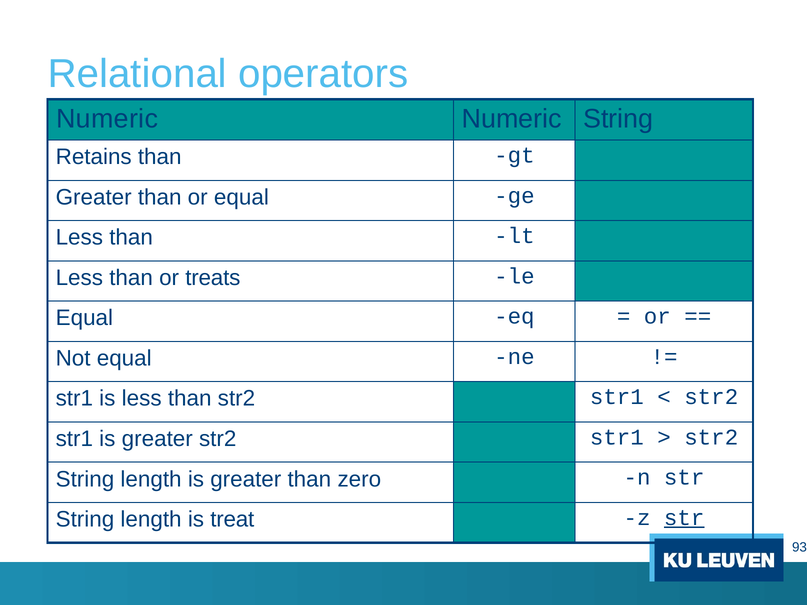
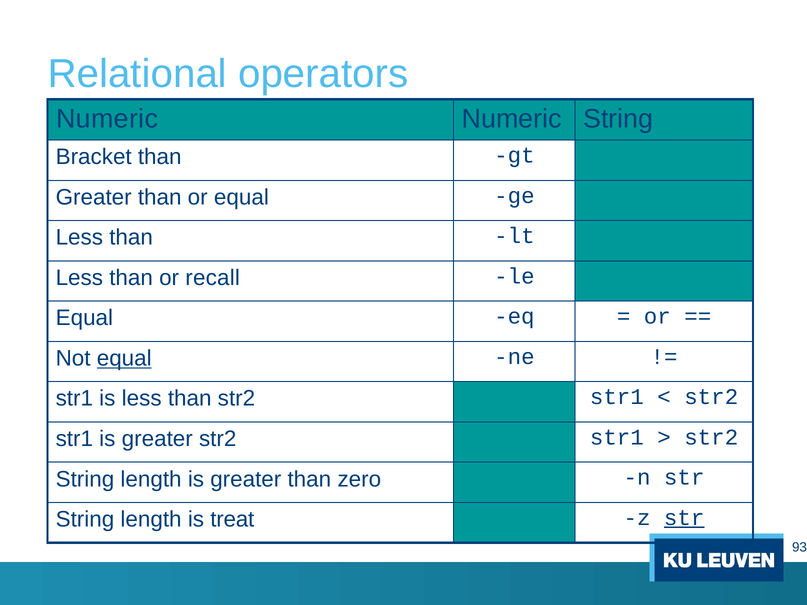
Retains: Retains -> Bracket
treats: treats -> recall
equal at (124, 358) underline: none -> present
